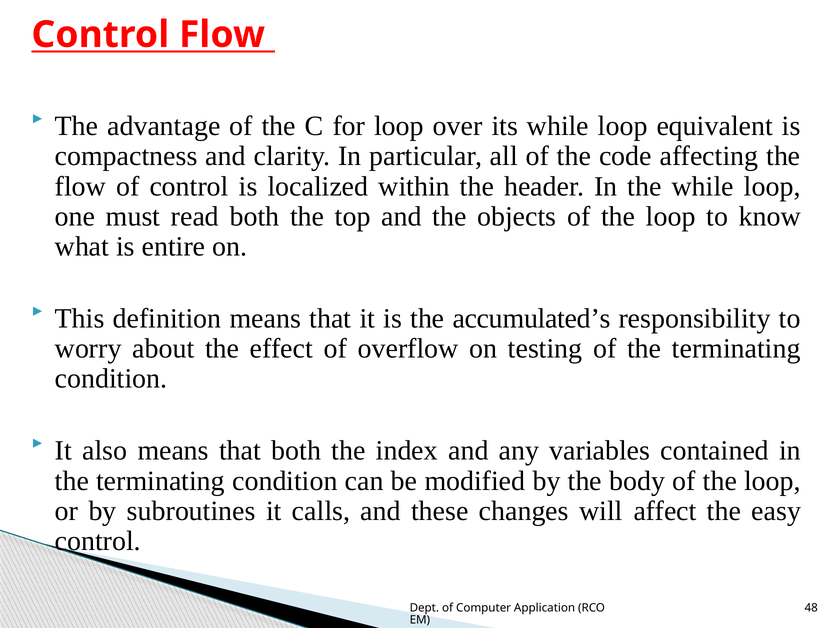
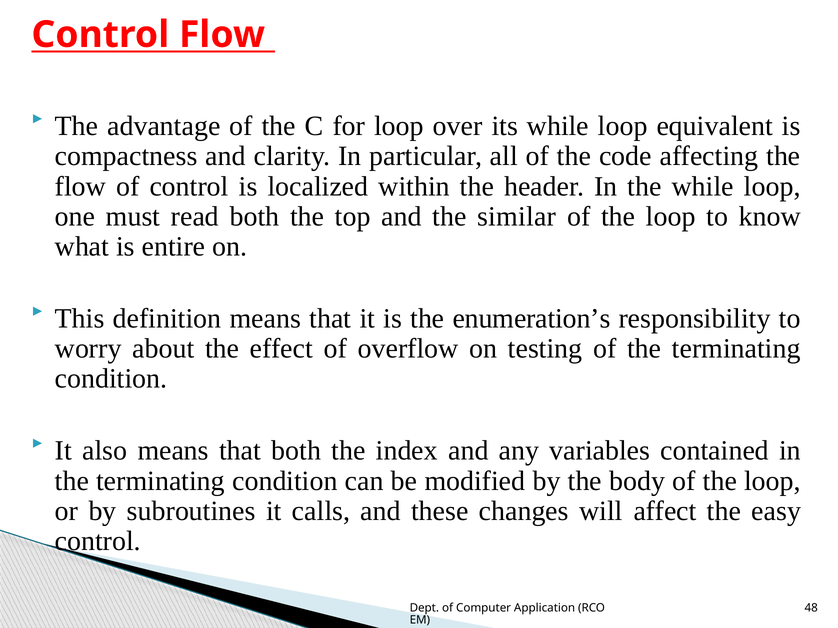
objects: objects -> similar
accumulated’s: accumulated’s -> enumeration’s
